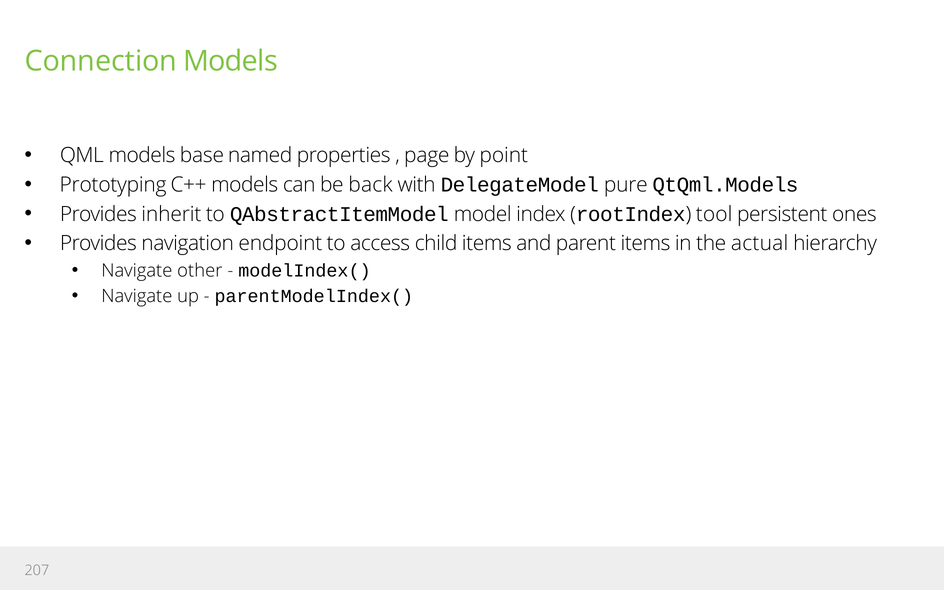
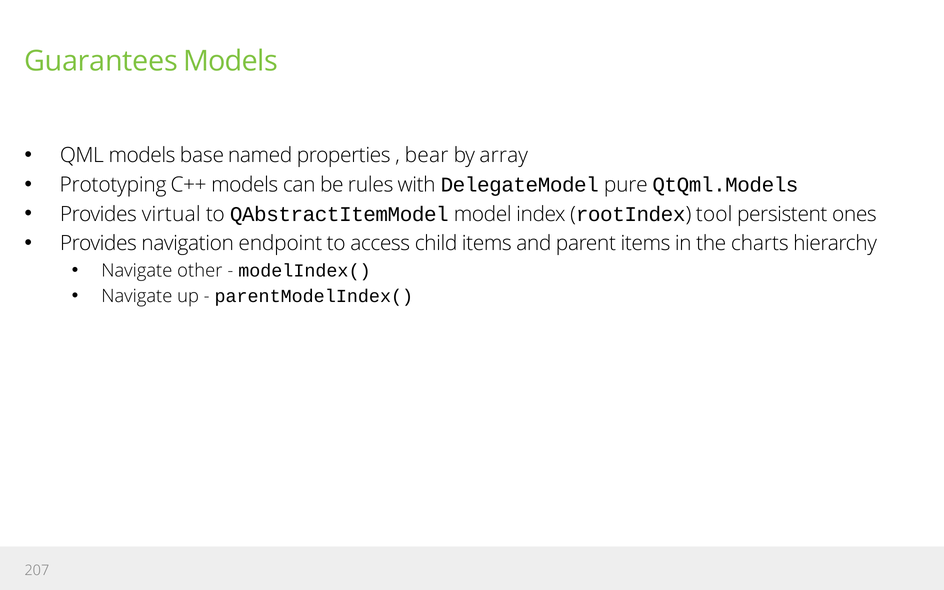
Connection: Connection -> Guarantees
page: page -> bear
point: point -> array
back: back -> rules
inherit: inherit -> virtual
actual: actual -> charts
